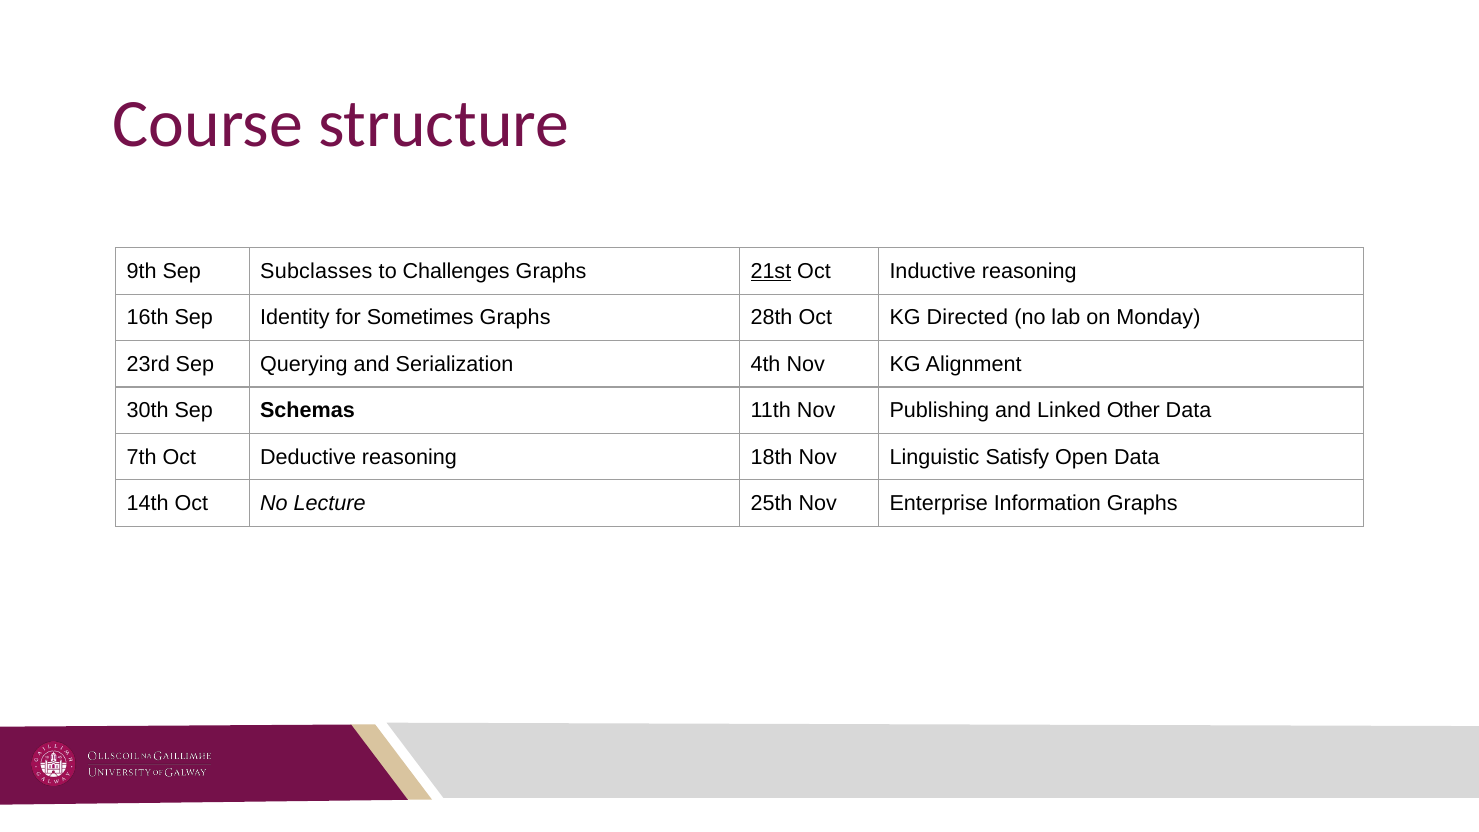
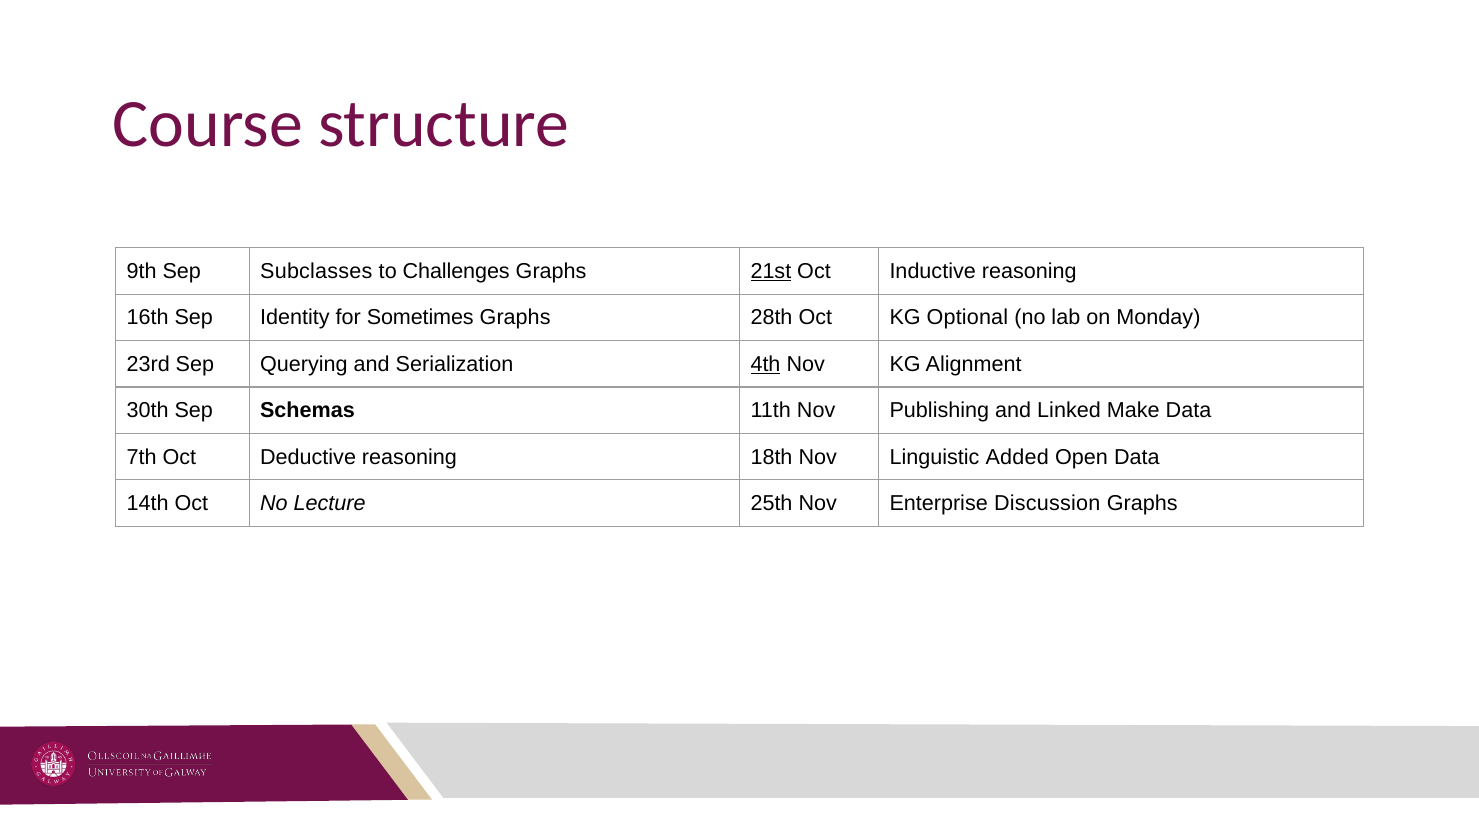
Directed: Directed -> Optional
4th underline: none -> present
Other: Other -> Make
Satisfy: Satisfy -> Added
Information: Information -> Discussion
